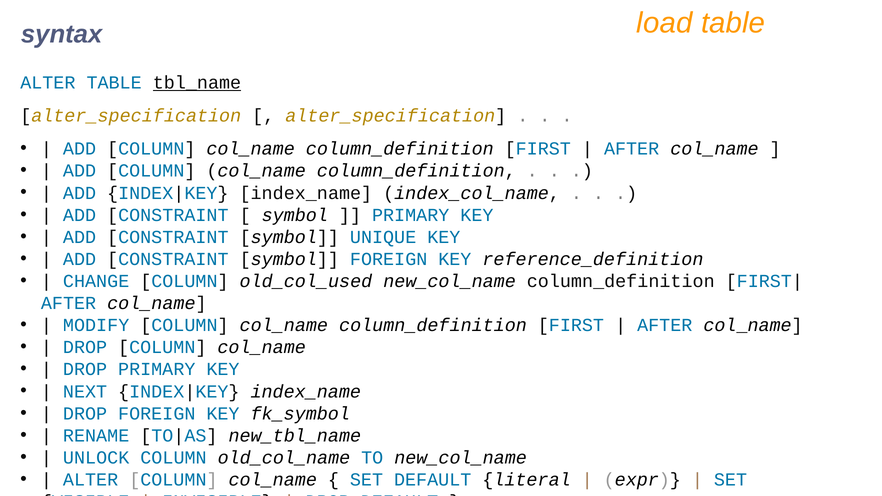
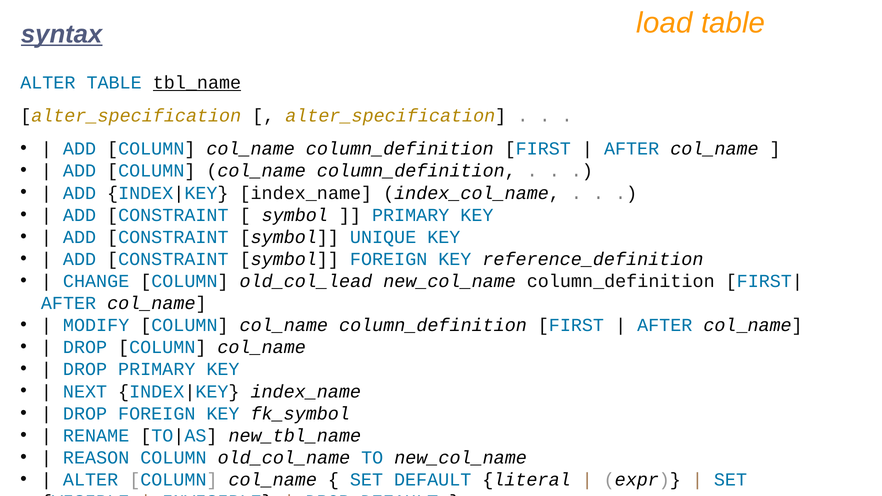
syntax underline: none -> present
old_col_used: old_col_used -> old_col_lead
UNLOCK: UNLOCK -> REASON
